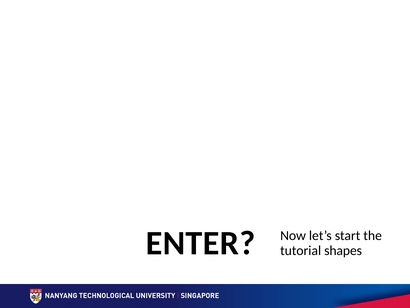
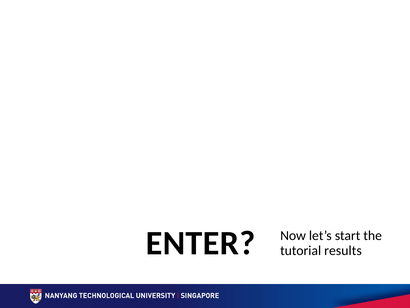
shapes: shapes -> results
